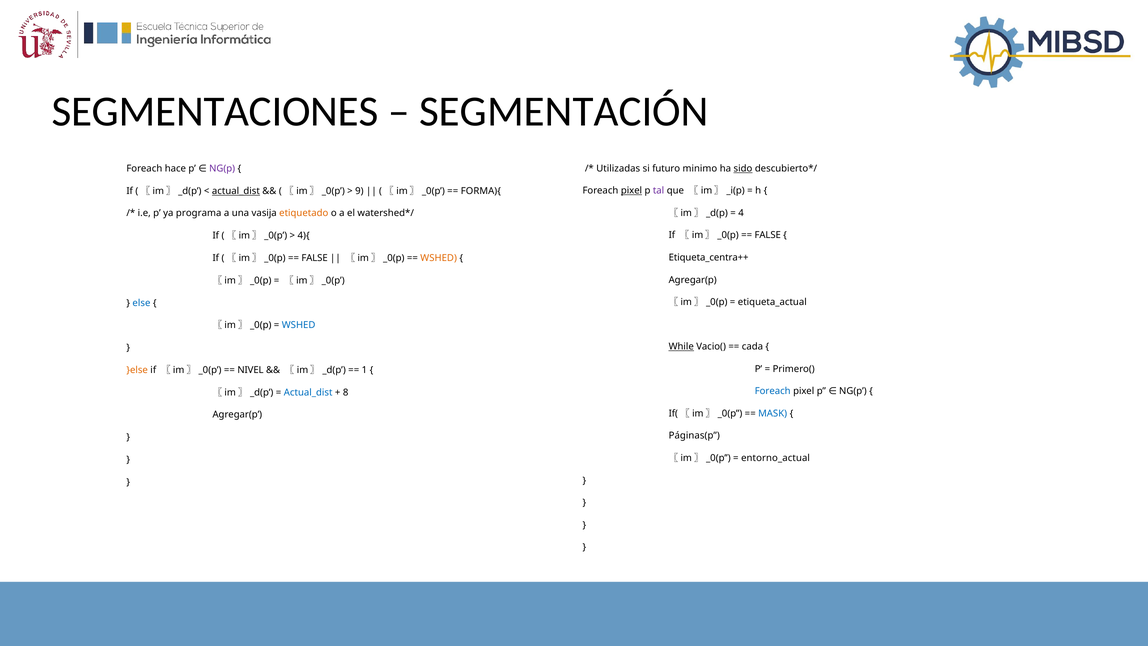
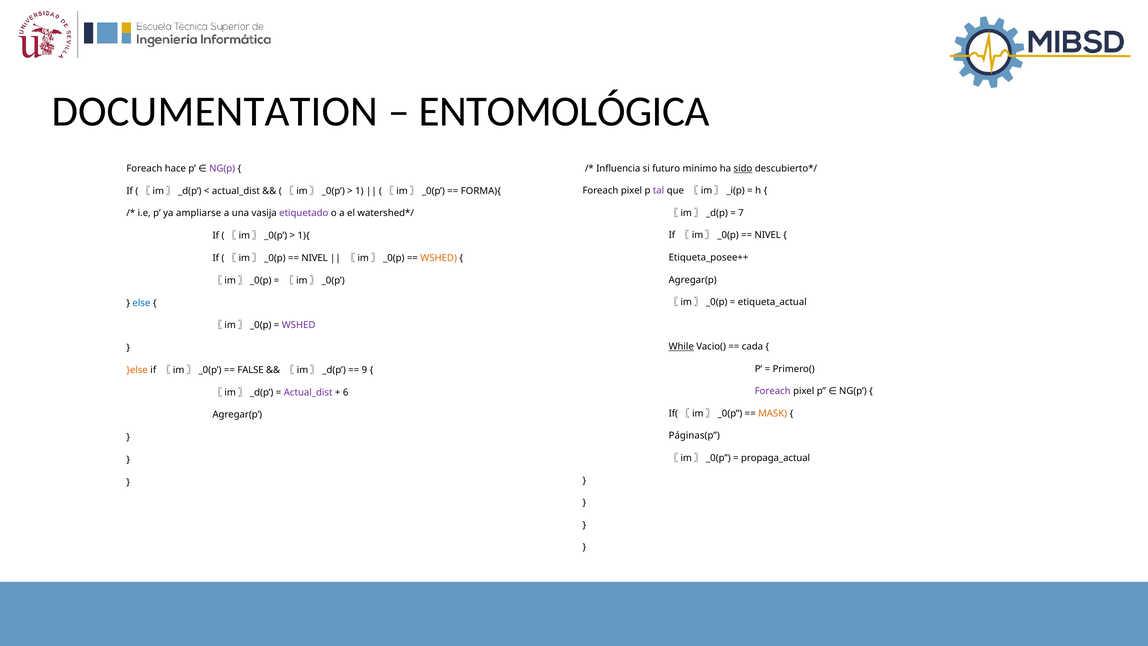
SEGMENTACIONES: SEGMENTACIONES -> DOCUMENTATION
SEGMENTACIÓN: SEGMENTACIÓN -> ENTOMOLÓGICA
Utilizadas: Utilizadas -> Influencia
pixel at (632, 191) underline: present -> none
actual_dist at (236, 191) underline: present -> none
9: 9 -> 1
4: 4 -> 7
programa: programa -> ampliarse
etiquetado colour: orange -> purple
FALSE at (768, 235): FALSE -> NIVEL
4){: 4){ -> 1){
Etiqueta_centra++: Etiqueta_centra++ -> Etiqueta_posee++
FALSE at (315, 258): FALSE -> NIVEL
WSHED at (299, 325) colour: blue -> purple
NIVEL: NIVEL -> FALSE
1: 1 -> 9
Actual_dist at (308, 392) colour: blue -> purple
8: 8 -> 6
Foreach at (773, 391) colour: blue -> purple
MASK colour: blue -> orange
entorno_actual: entorno_actual -> propaga_actual
